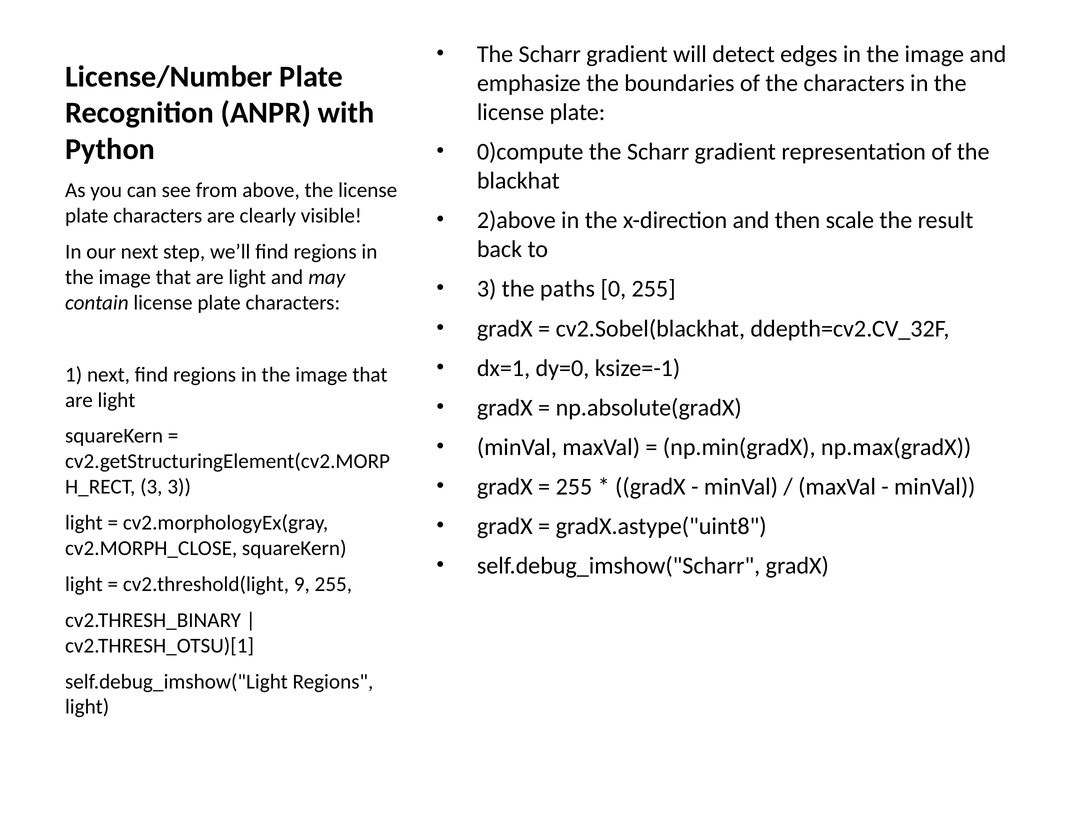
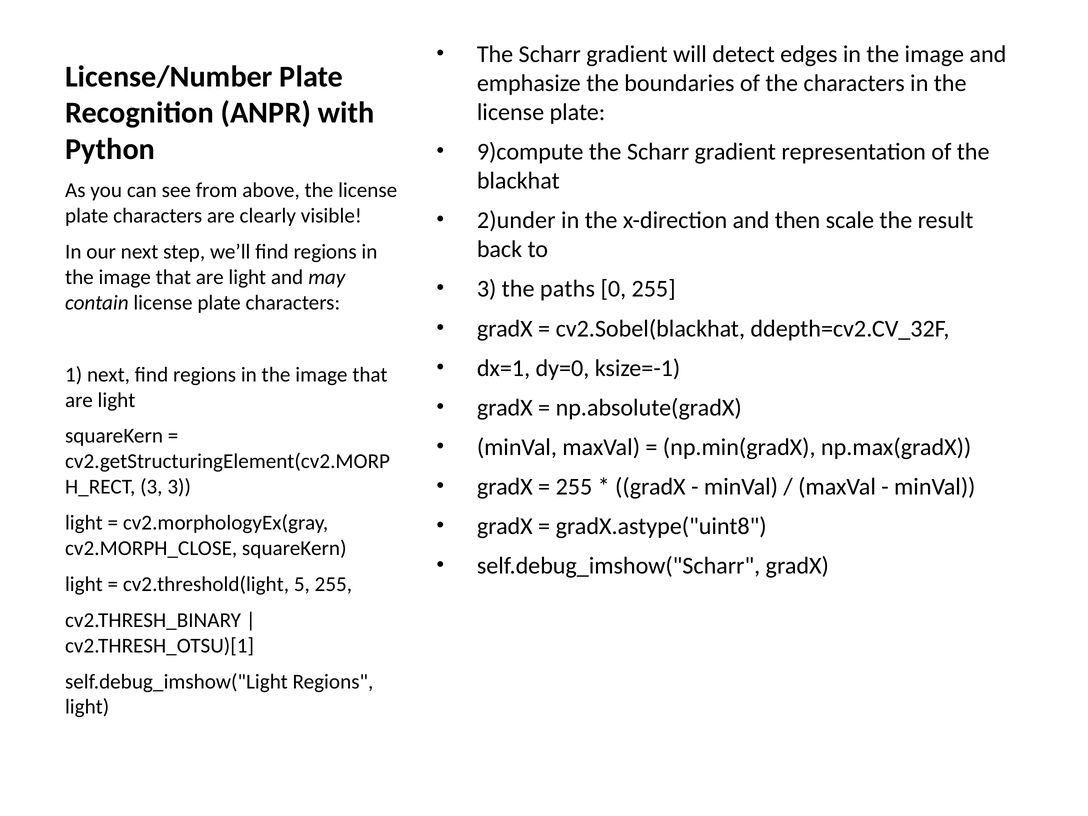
0)compute: 0)compute -> 9)compute
2)above: 2)above -> 2)under
9: 9 -> 5
